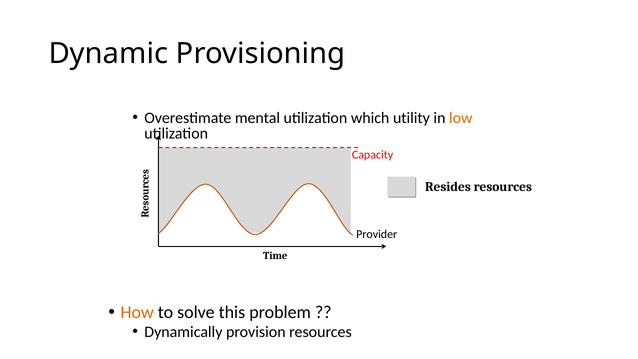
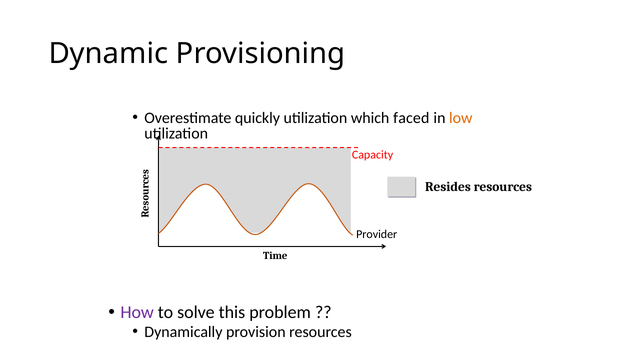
mental: mental -> quickly
utility: utility -> faced
How colour: orange -> purple
